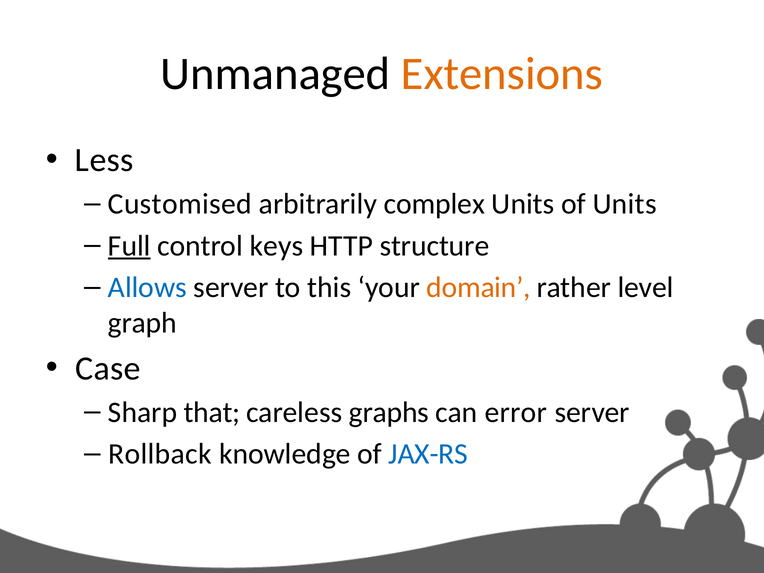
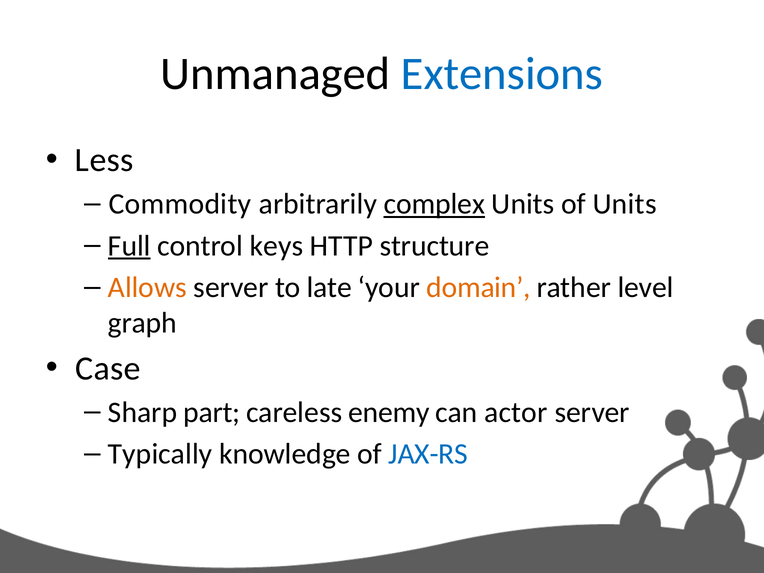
Extensions colour: orange -> blue
Customised: Customised -> Commodity
complex underline: none -> present
Allows colour: blue -> orange
this: this -> late
that: that -> part
graphs: graphs -> enemy
error: error -> actor
Rollback: Rollback -> Typically
